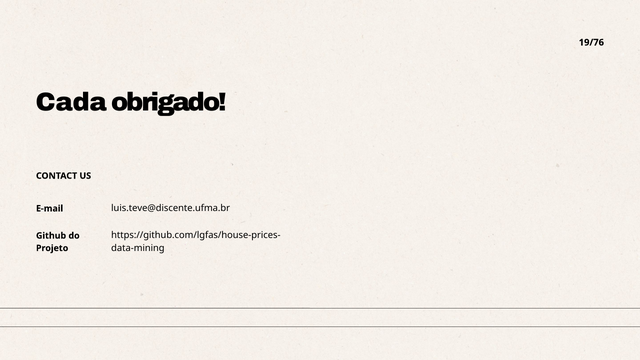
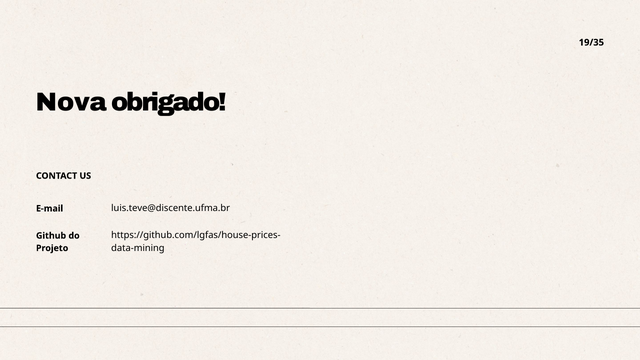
19/76: 19/76 -> 19/35
Cada: Cada -> Nova
